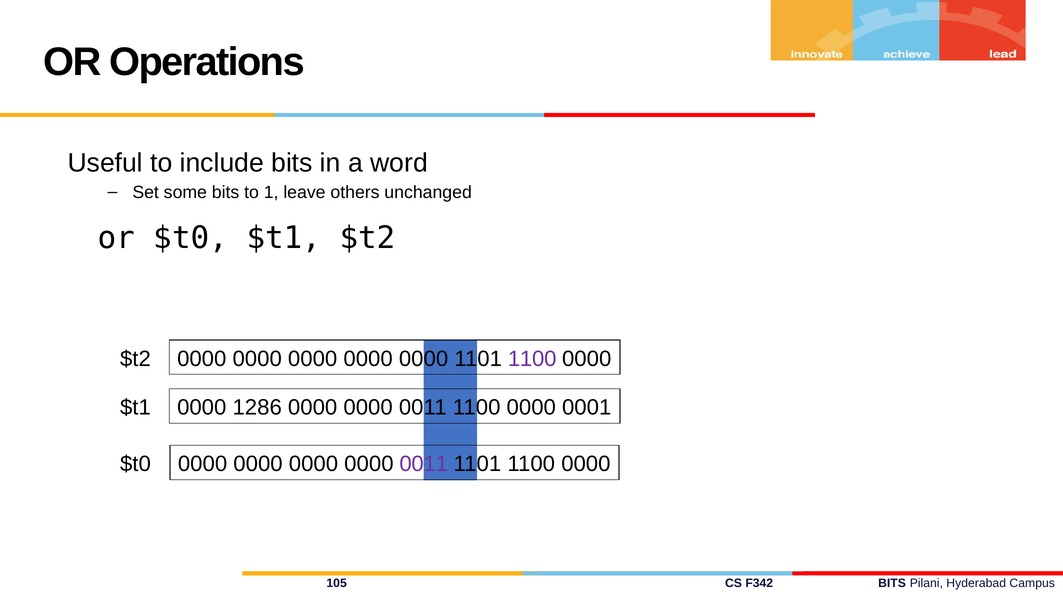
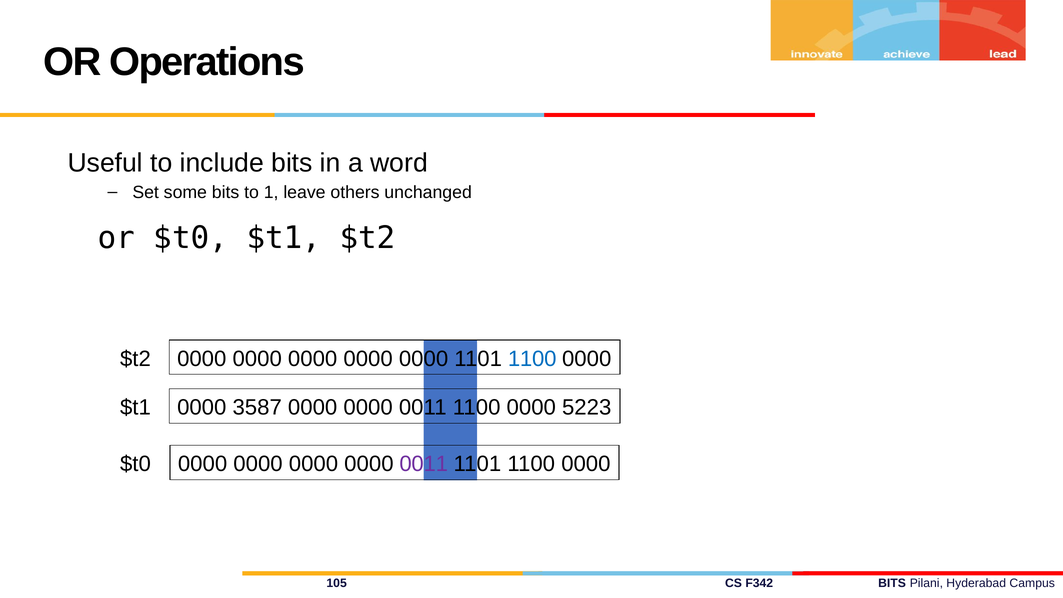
1100 at (532, 359) colour: purple -> blue
1286: 1286 -> 3587
0001: 0001 -> 5223
